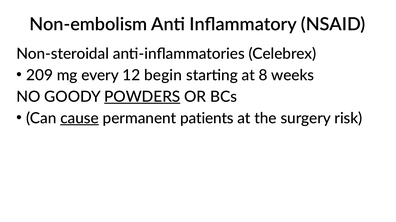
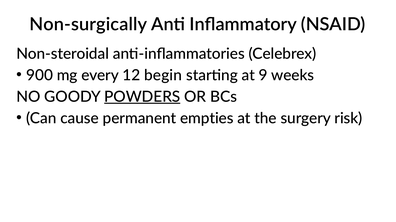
Non-embolism: Non-embolism -> Non-surgically
209: 209 -> 900
8: 8 -> 9
cause underline: present -> none
patients: patients -> empties
